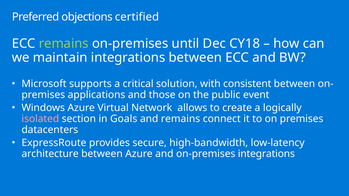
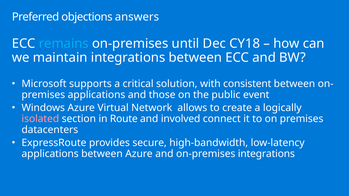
certified: certified -> answers
remains at (64, 44) colour: light green -> light blue
Goals: Goals -> Route
and remains: remains -> involved
architecture at (50, 154): architecture -> applications
